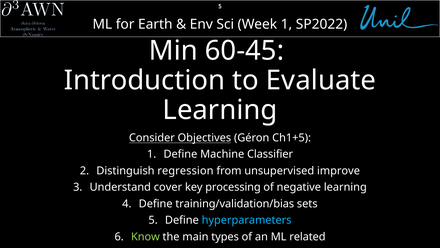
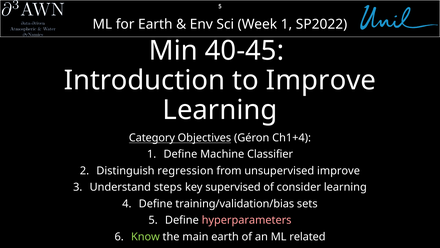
60-45: 60-45 -> 40-45
to Evaluate: Evaluate -> Improve
Consider: Consider -> Category
Ch1+5: Ch1+5 -> Ch1+4
cover: cover -> steps
processing: processing -> supervised
negative: negative -> consider
hyperparameters colour: light blue -> pink
main types: types -> earth
